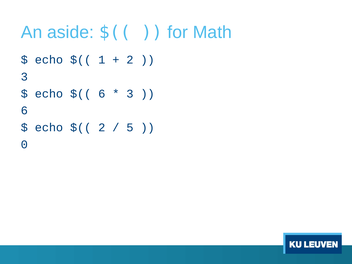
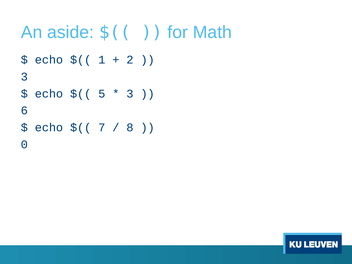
6 at (102, 94): 6 -> 5
2 at (102, 128): 2 -> 7
5: 5 -> 8
